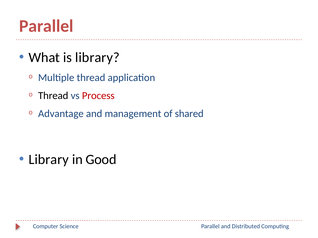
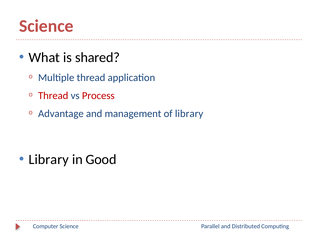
Parallel at (46, 26): Parallel -> Science
is library: library -> shared
Thread at (53, 96) colour: black -> red
of shared: shared -> library
